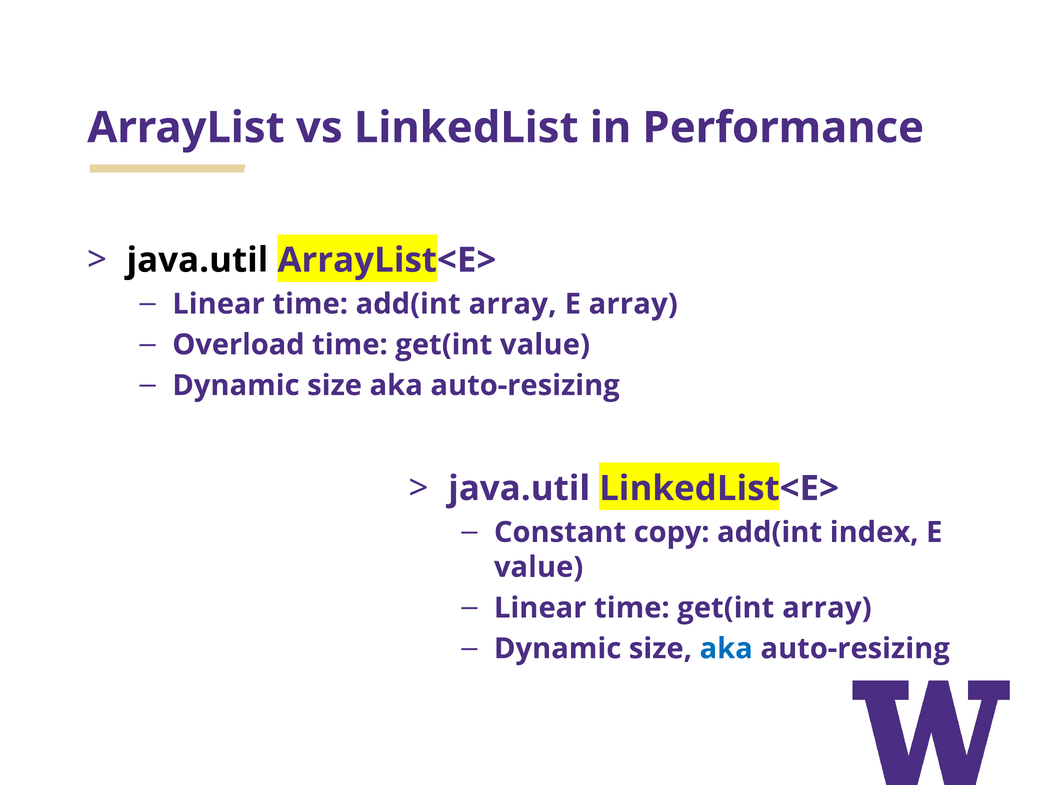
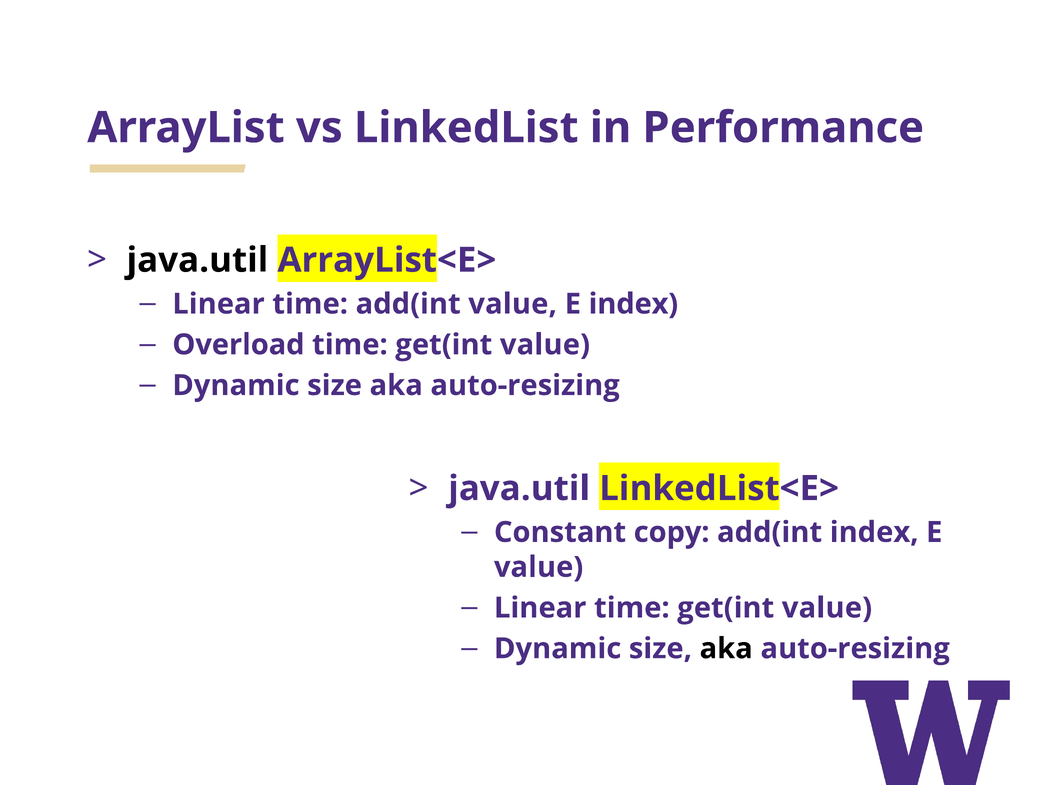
add(int array: array -> value
E array: array -> index
Linear time get(int array: array -> value
aka at (726, 649) colour: blue -> black
